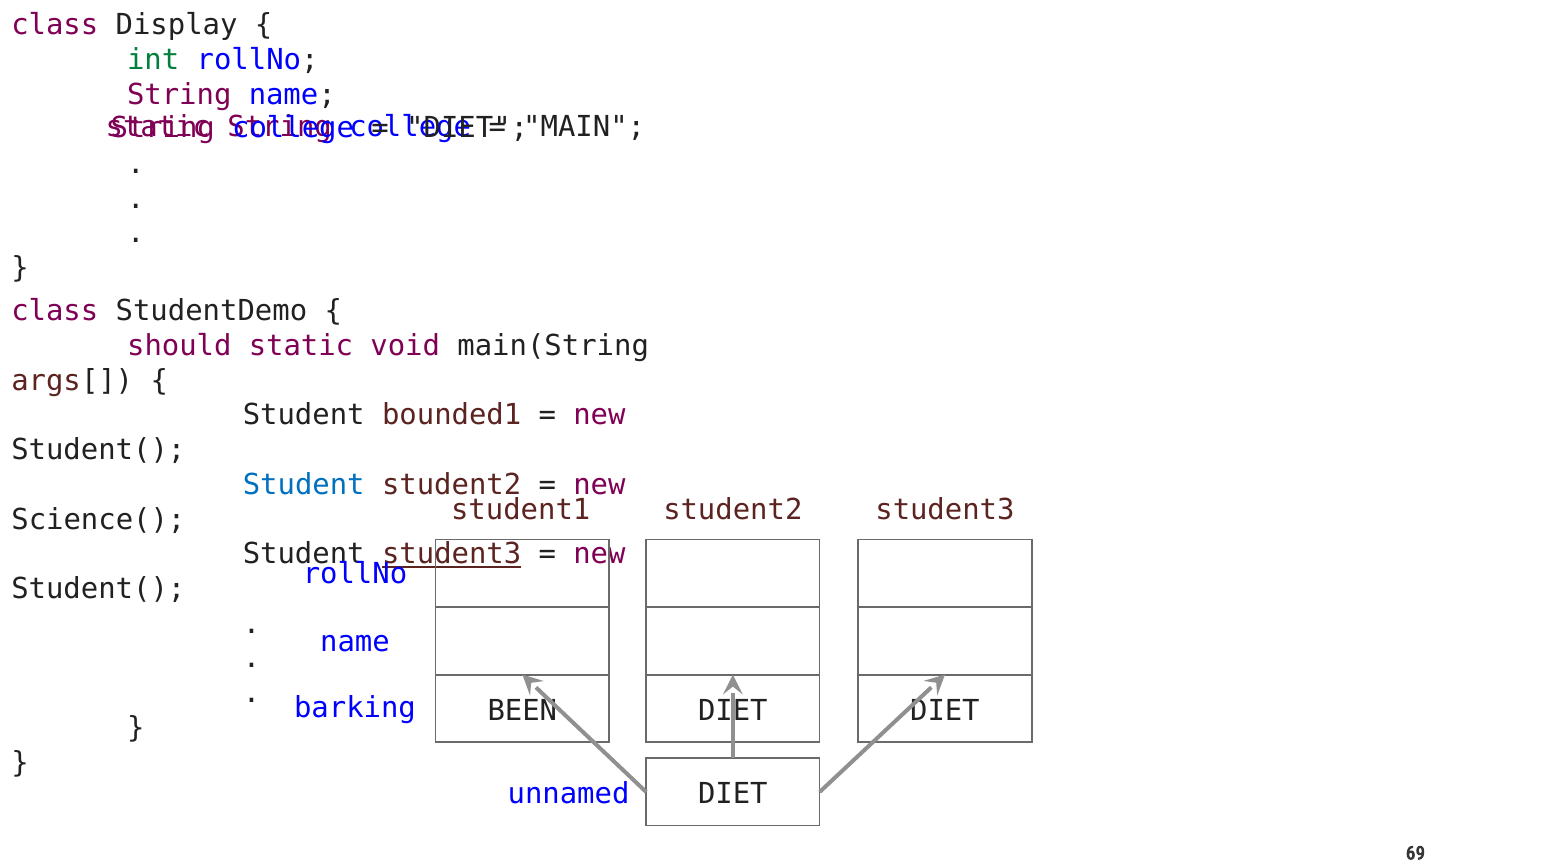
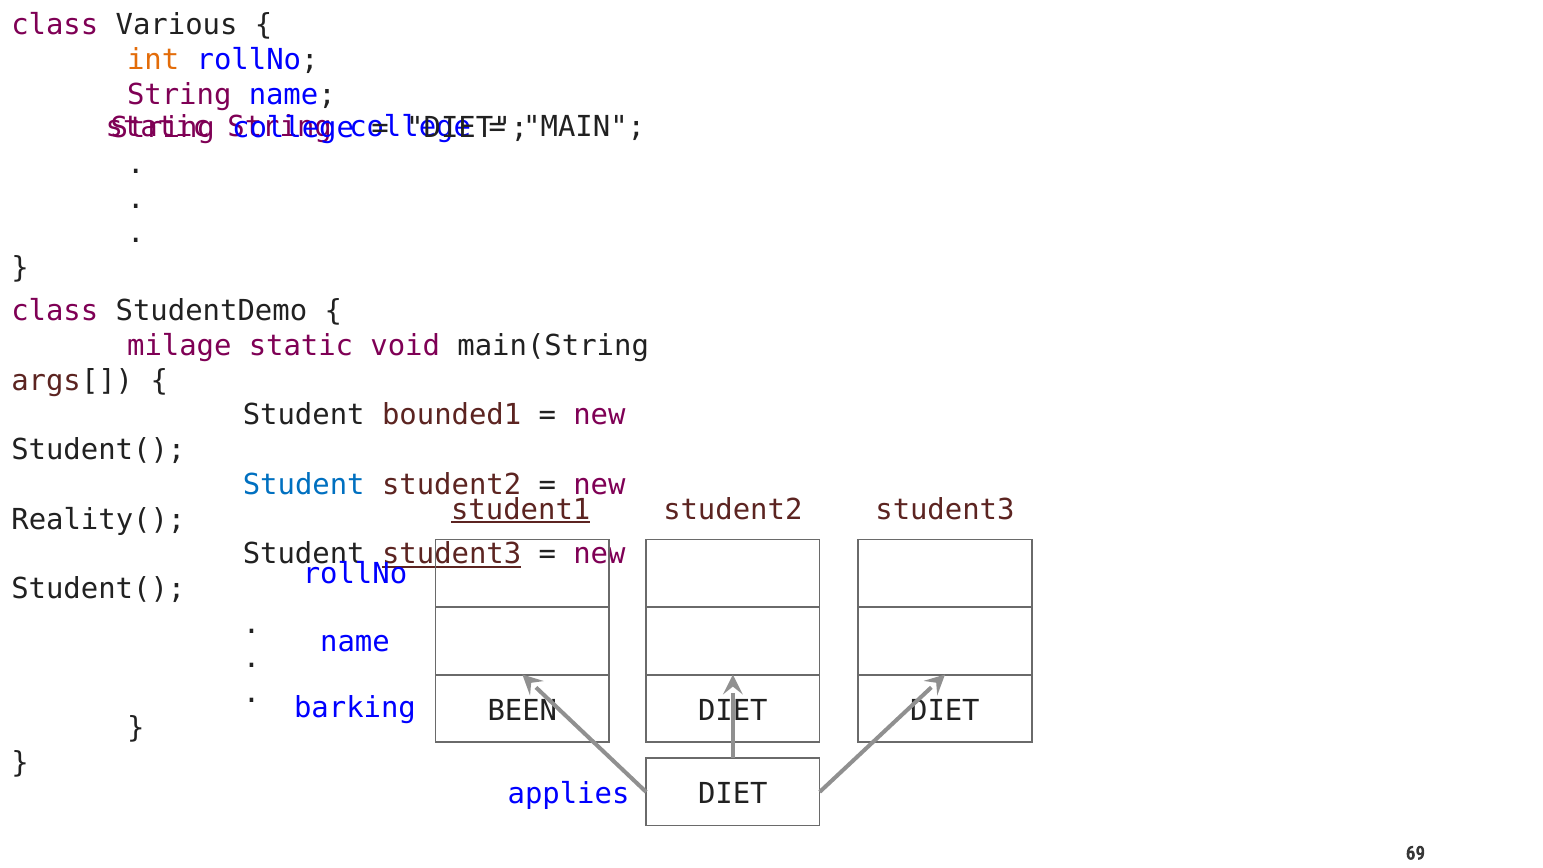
Display: Display -> Various
int colour: green -> orange
should: should -> milage
student1 underline: none -> present
Science(: Science( -> Reality(
unnamed: unnamed -> applies
